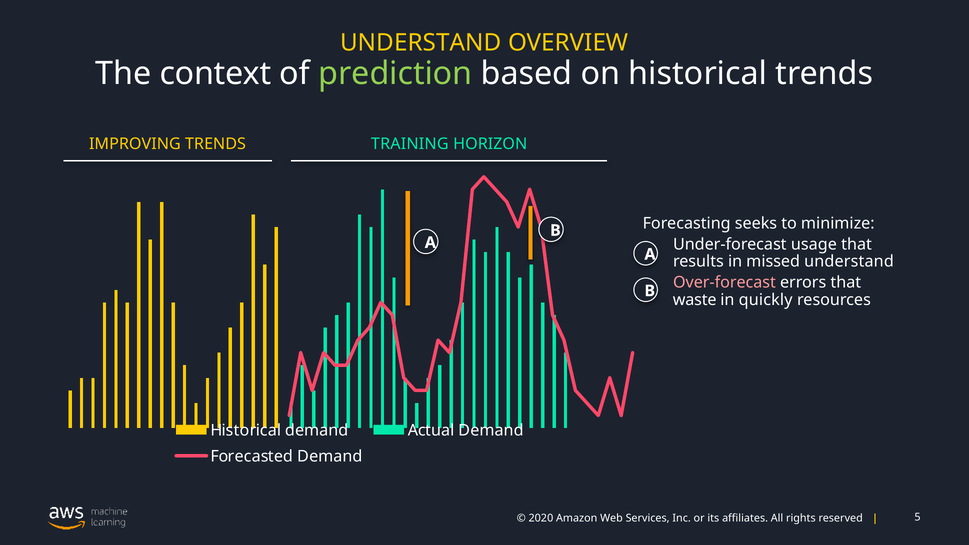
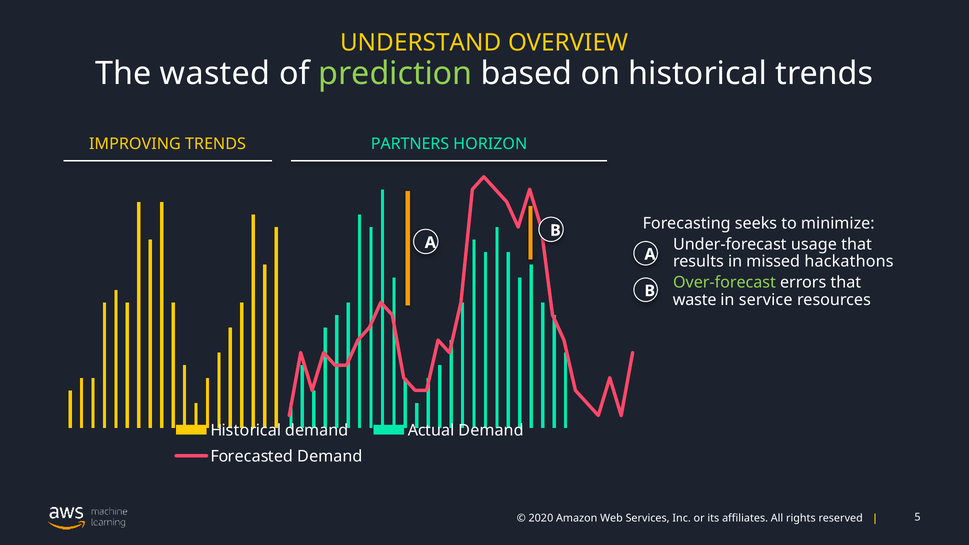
context: context -> wasted
TRAINING: TRAINING -> PARTNERS
missed understand: understand -> hackathons
Over-forecast colour: pink -> light green
quickly: quickly -> service
